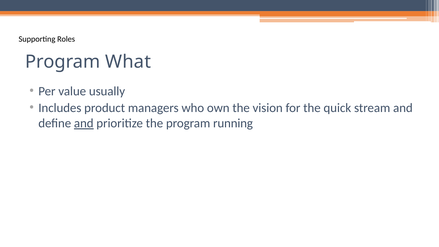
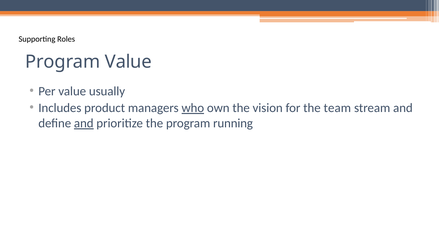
Program What: What -> Value
who underline: none -> present
quick: quick -> team
